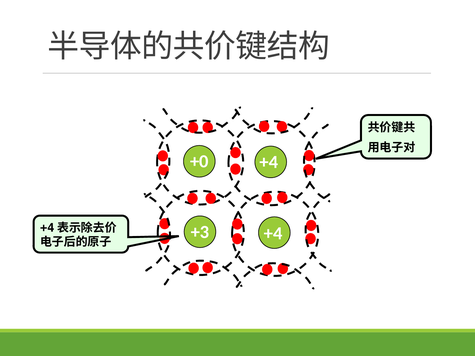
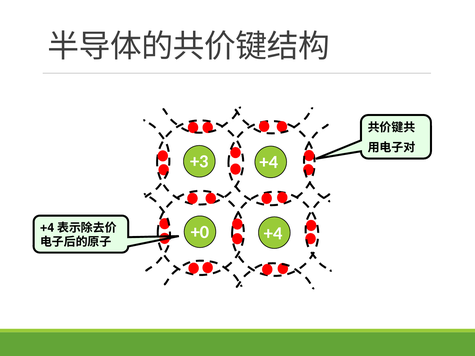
+0: +0 -> +3
+3: +3 -> +0
